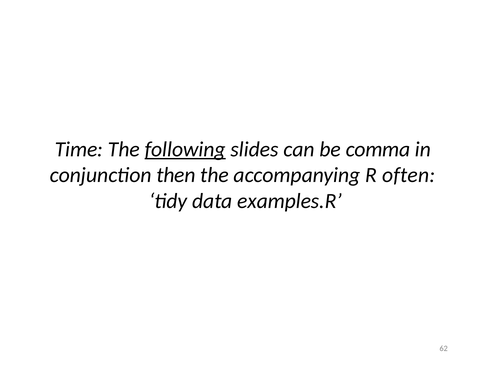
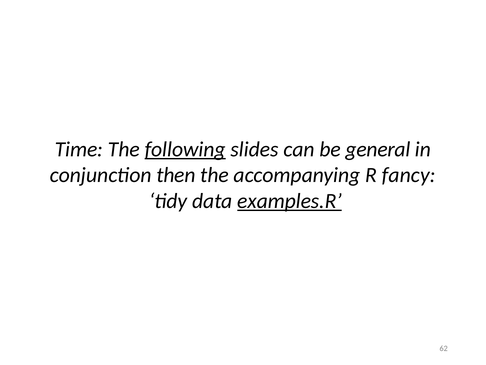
comma: comma -> general
often: often -> fancy
examples.R underline: none -> present
